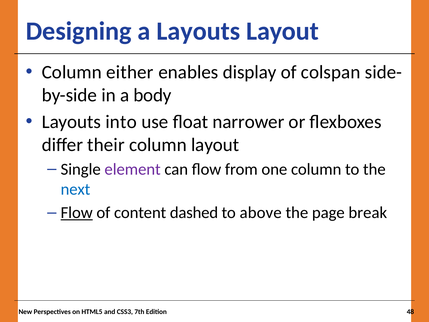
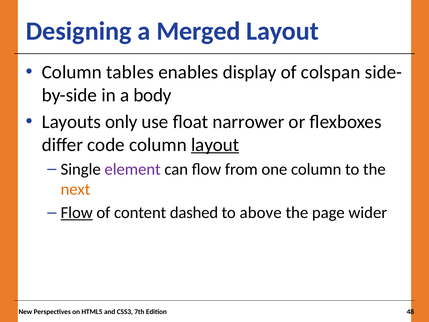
a Layouts: Layouts -> Merged
either: either -> tables
into: into -> only
their: their -> code
layout at (215, 145) underline: none -> present
next colour: blue -> orange
break: break -> wider
